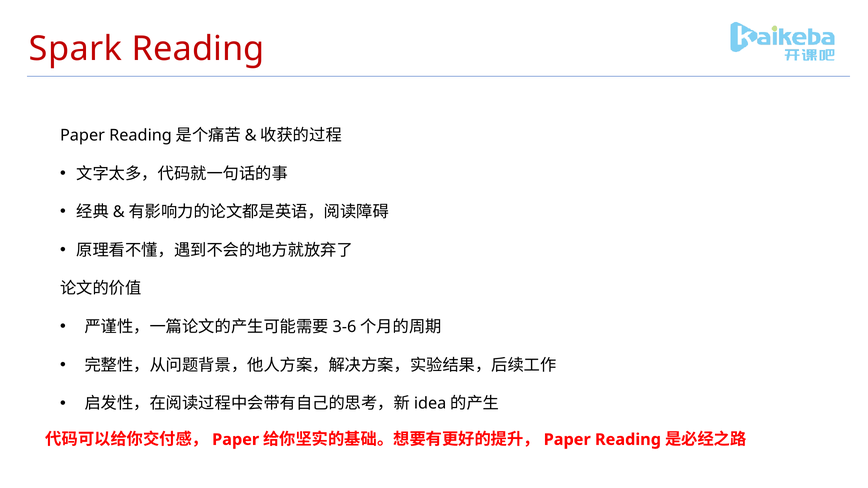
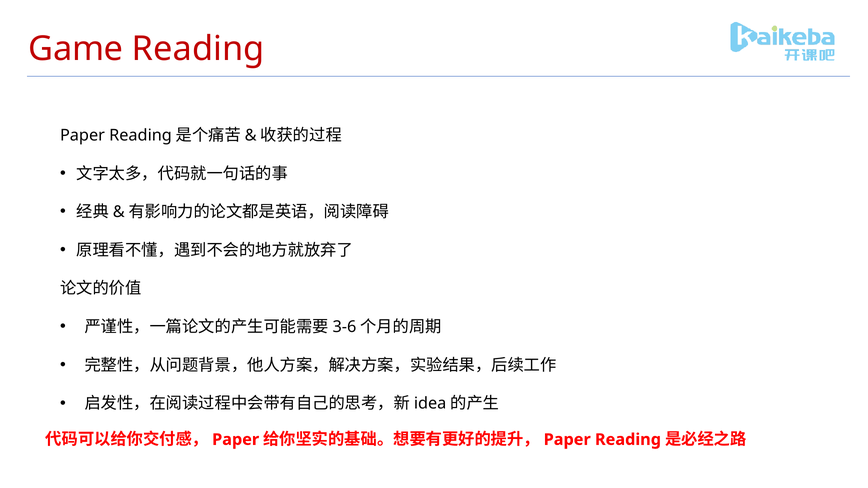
Spark: Spark -> Game
